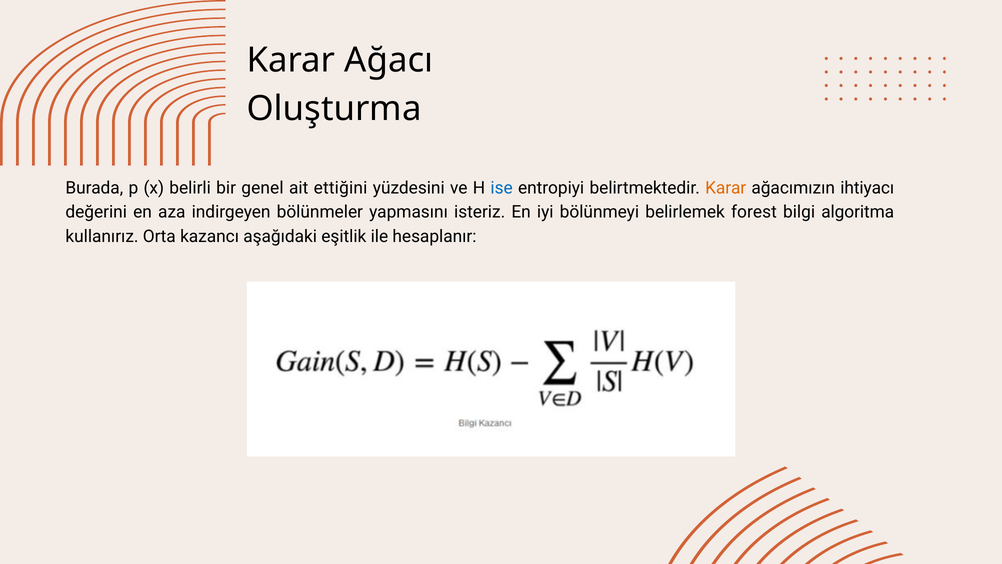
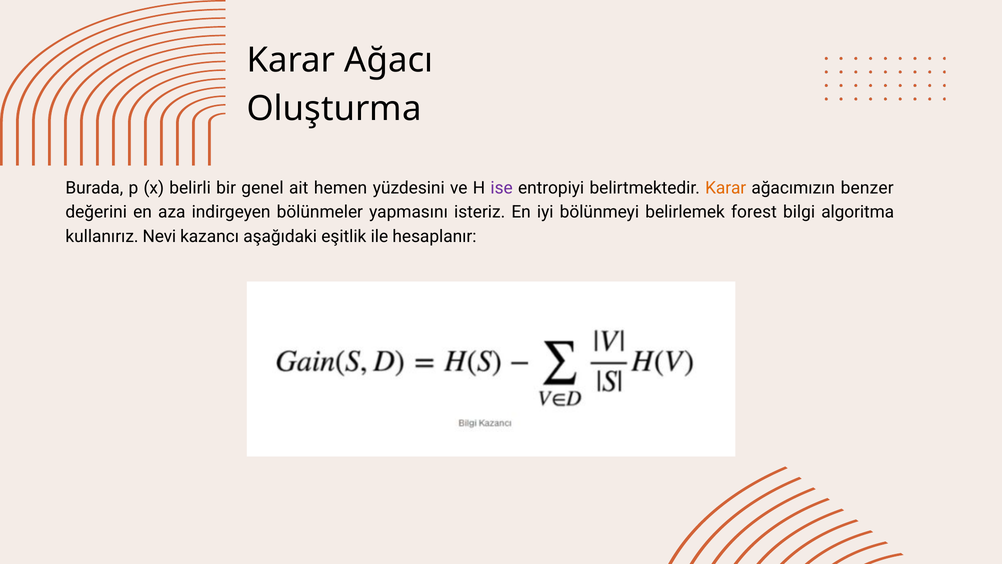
ettiğini: ettiğini -> hemen
ise colour: blue -> purple
ihtiyacı: ihtiyacı -> benzer
Orta: Orta -> Nevi
